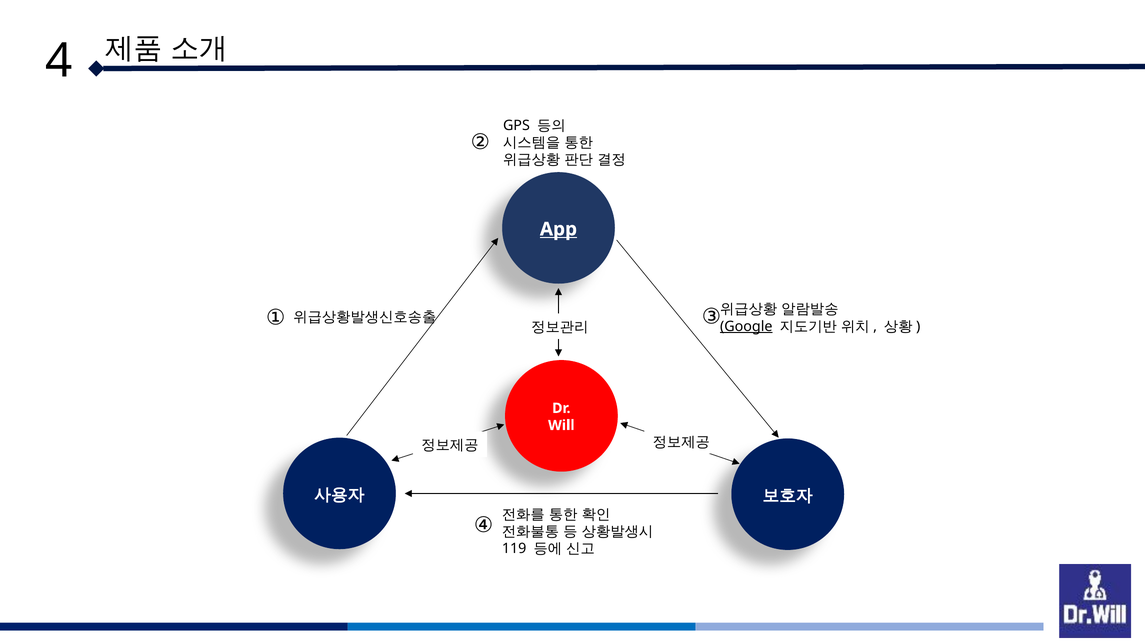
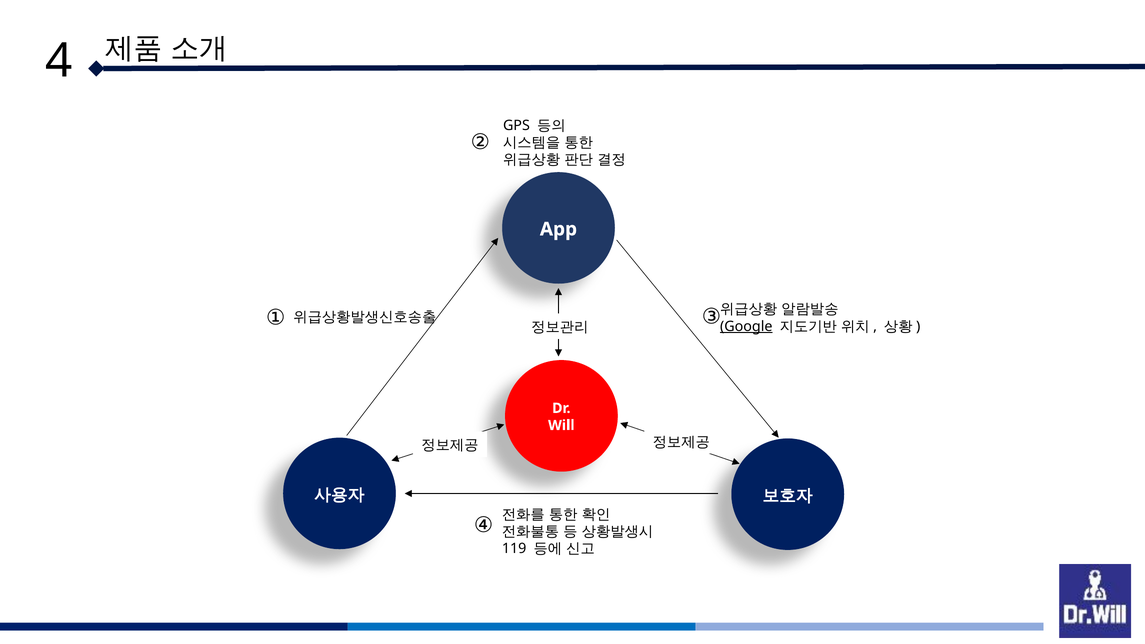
App underline: present -> none
